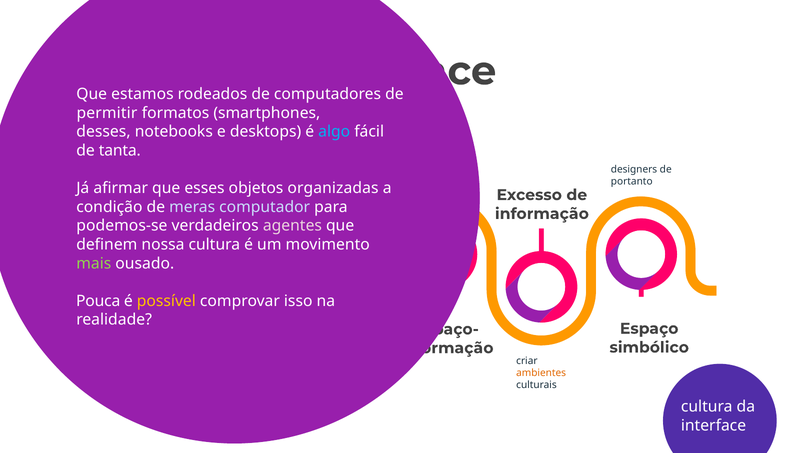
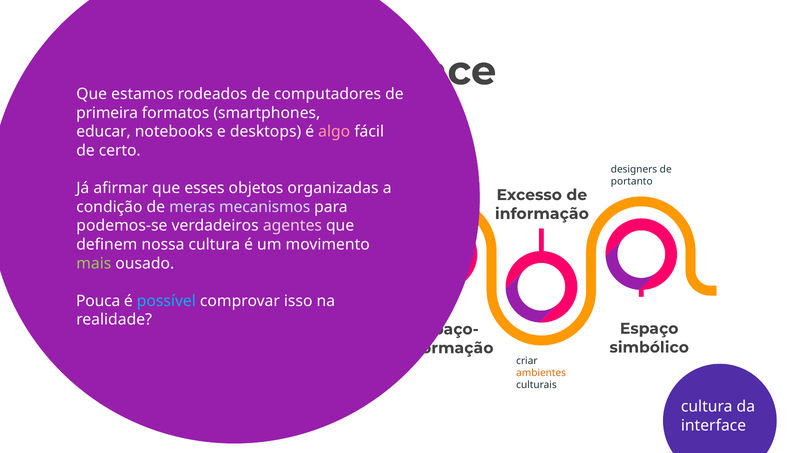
permitir: permitir -> primeira
desses: desses -> educar
algo colour: light blue -> pink
tanta: tanta -> certo
computador: computador -> mecanismos
possível colour: yellow -> light blue
